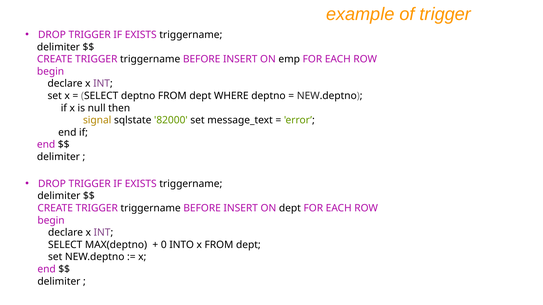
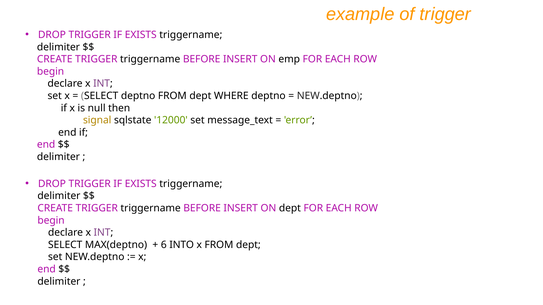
82000: 82000 -> 12000
0: 0 -> 6
